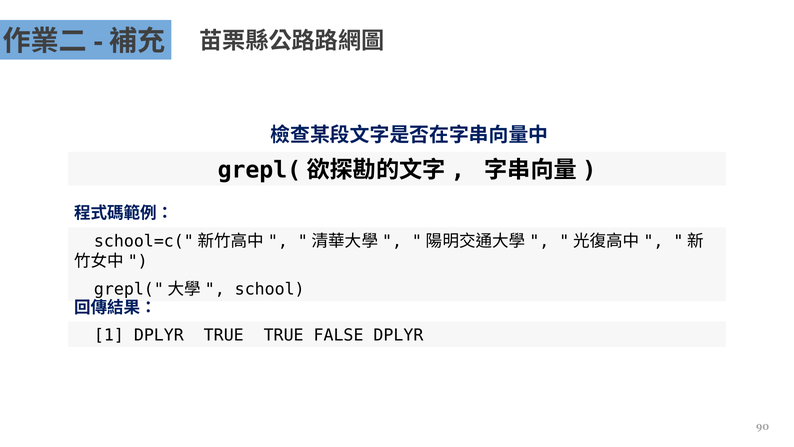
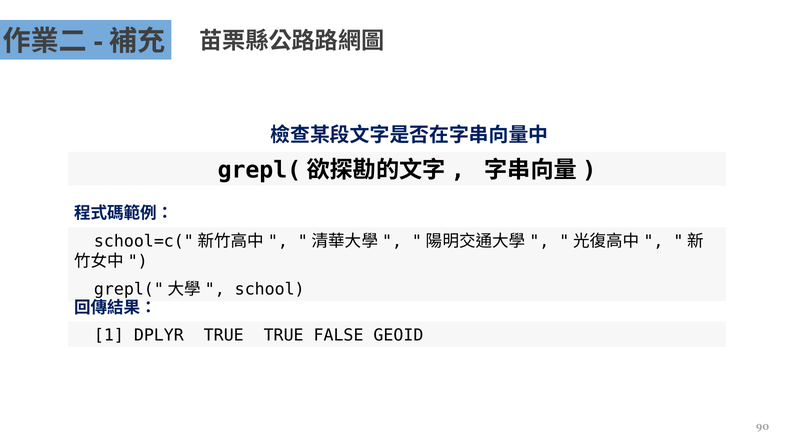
FALSE DPLYR: DPLYR -> GEOID
